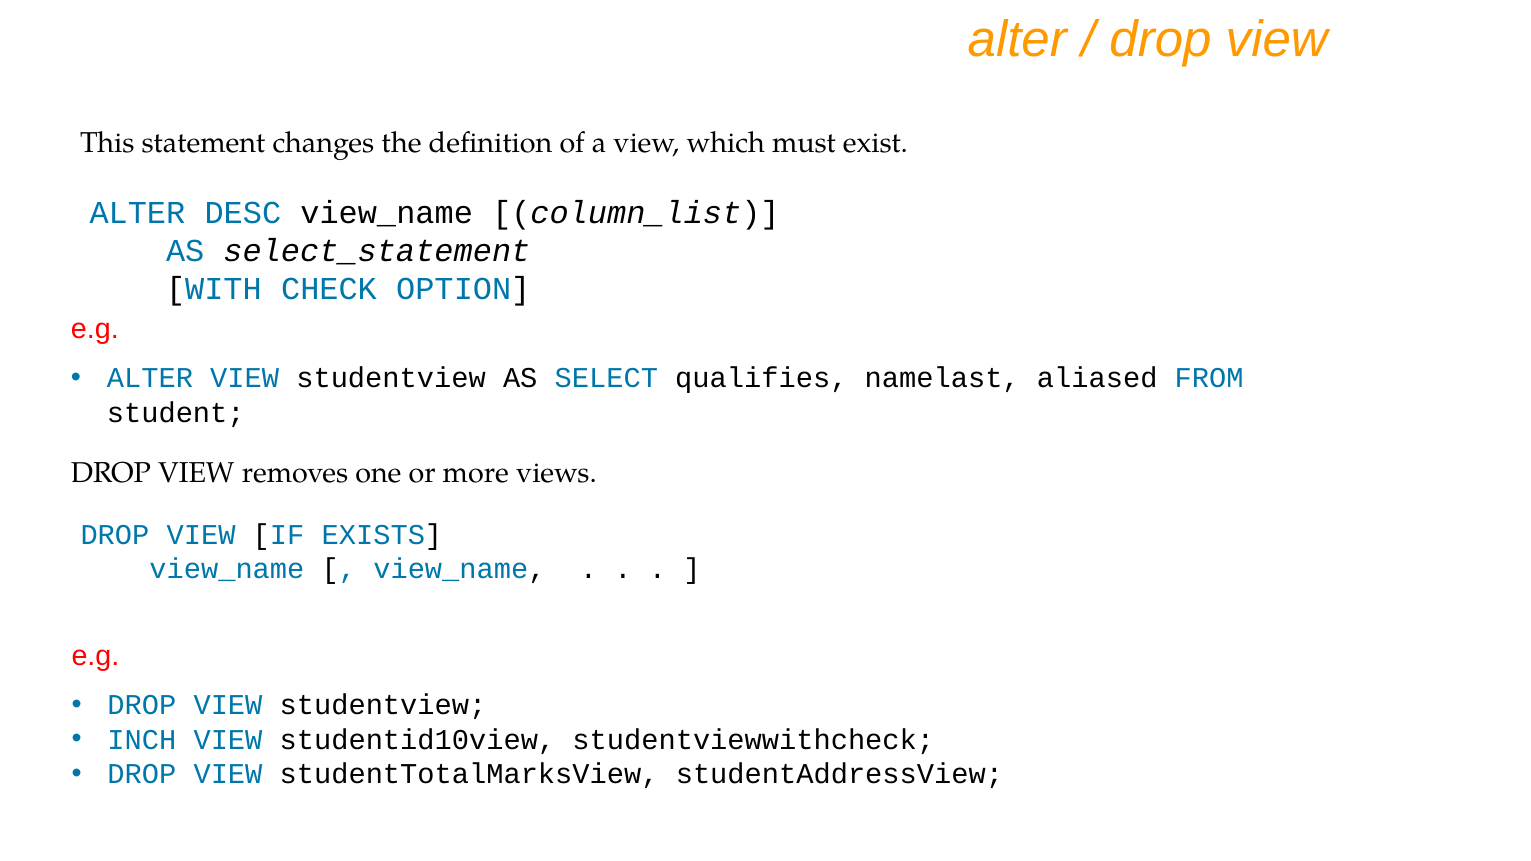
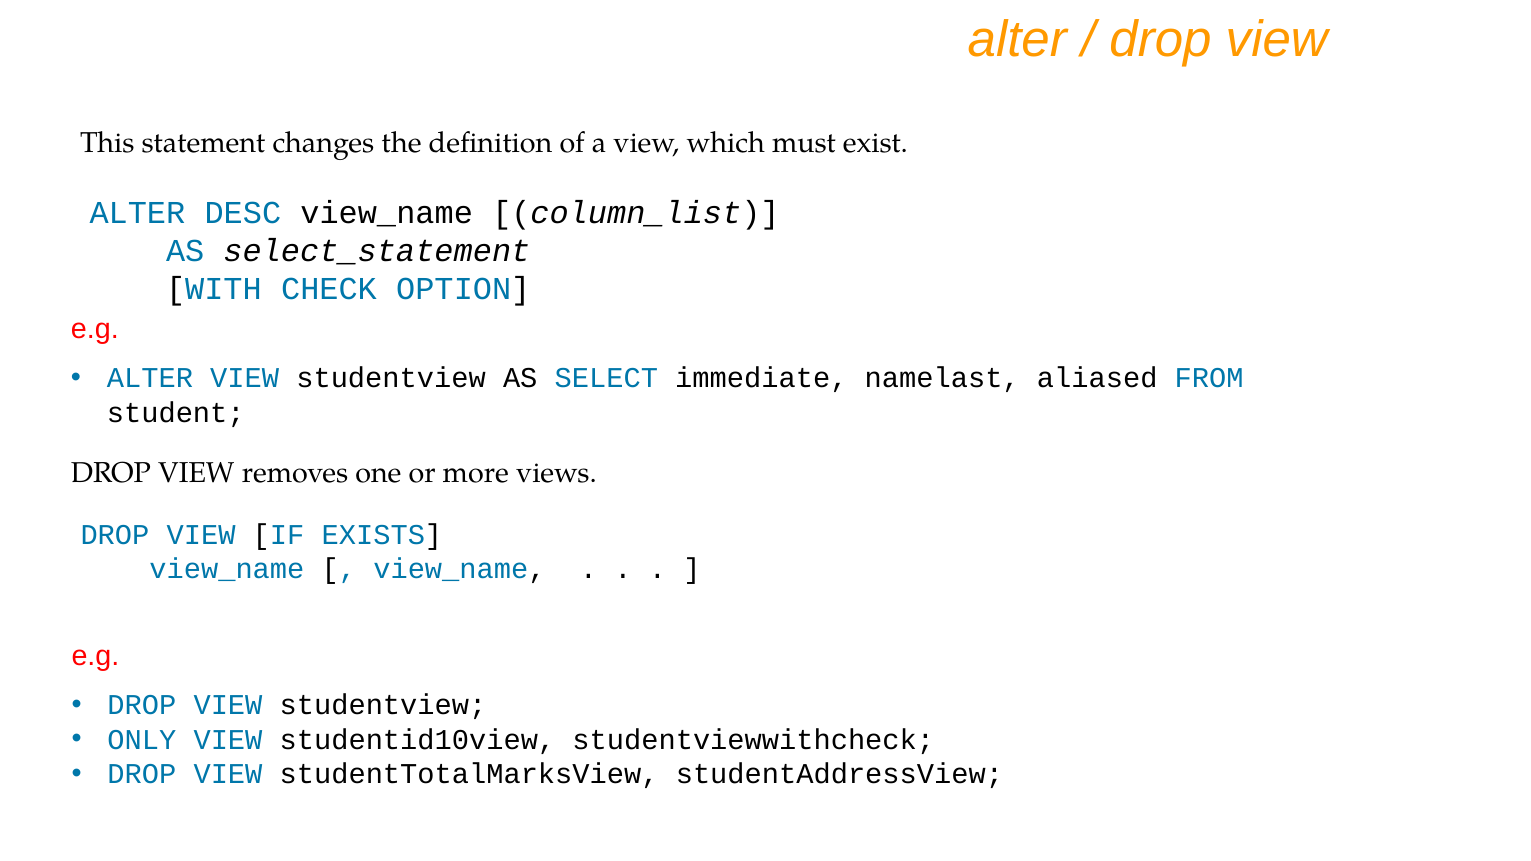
qualifies: qualifies -> immediate
INCH: INCH -> ONLY
